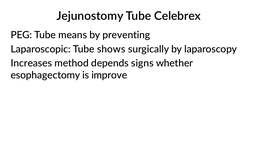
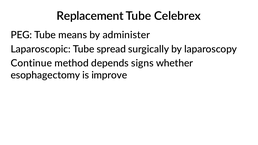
Jejunostomy: Jejunostomy -> Replacement
preventing: preventing -> administer
shows: shows -> spread
Increases: Increases -> Continue
